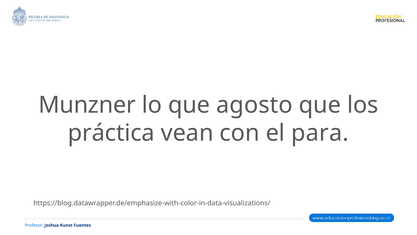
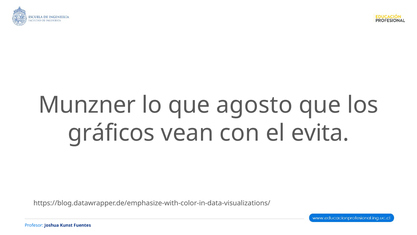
práctica: práctica -> gráficos
para: para -> evita
